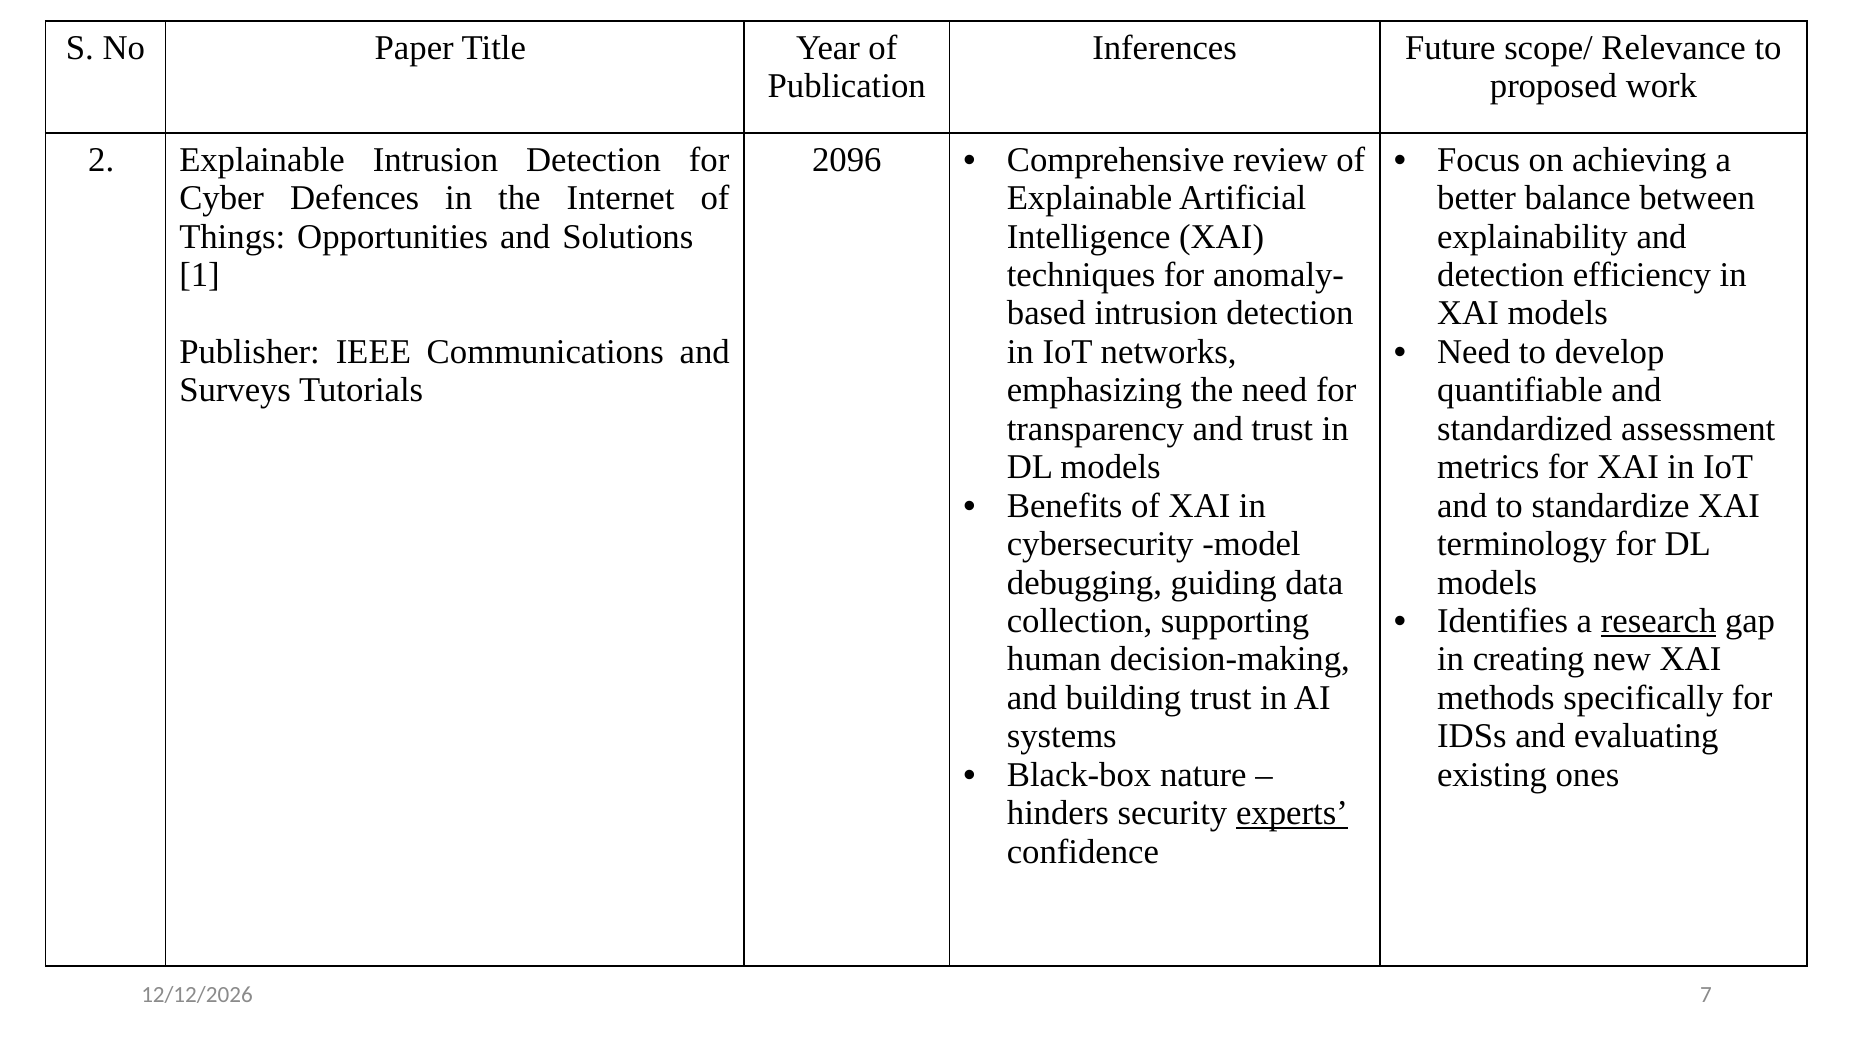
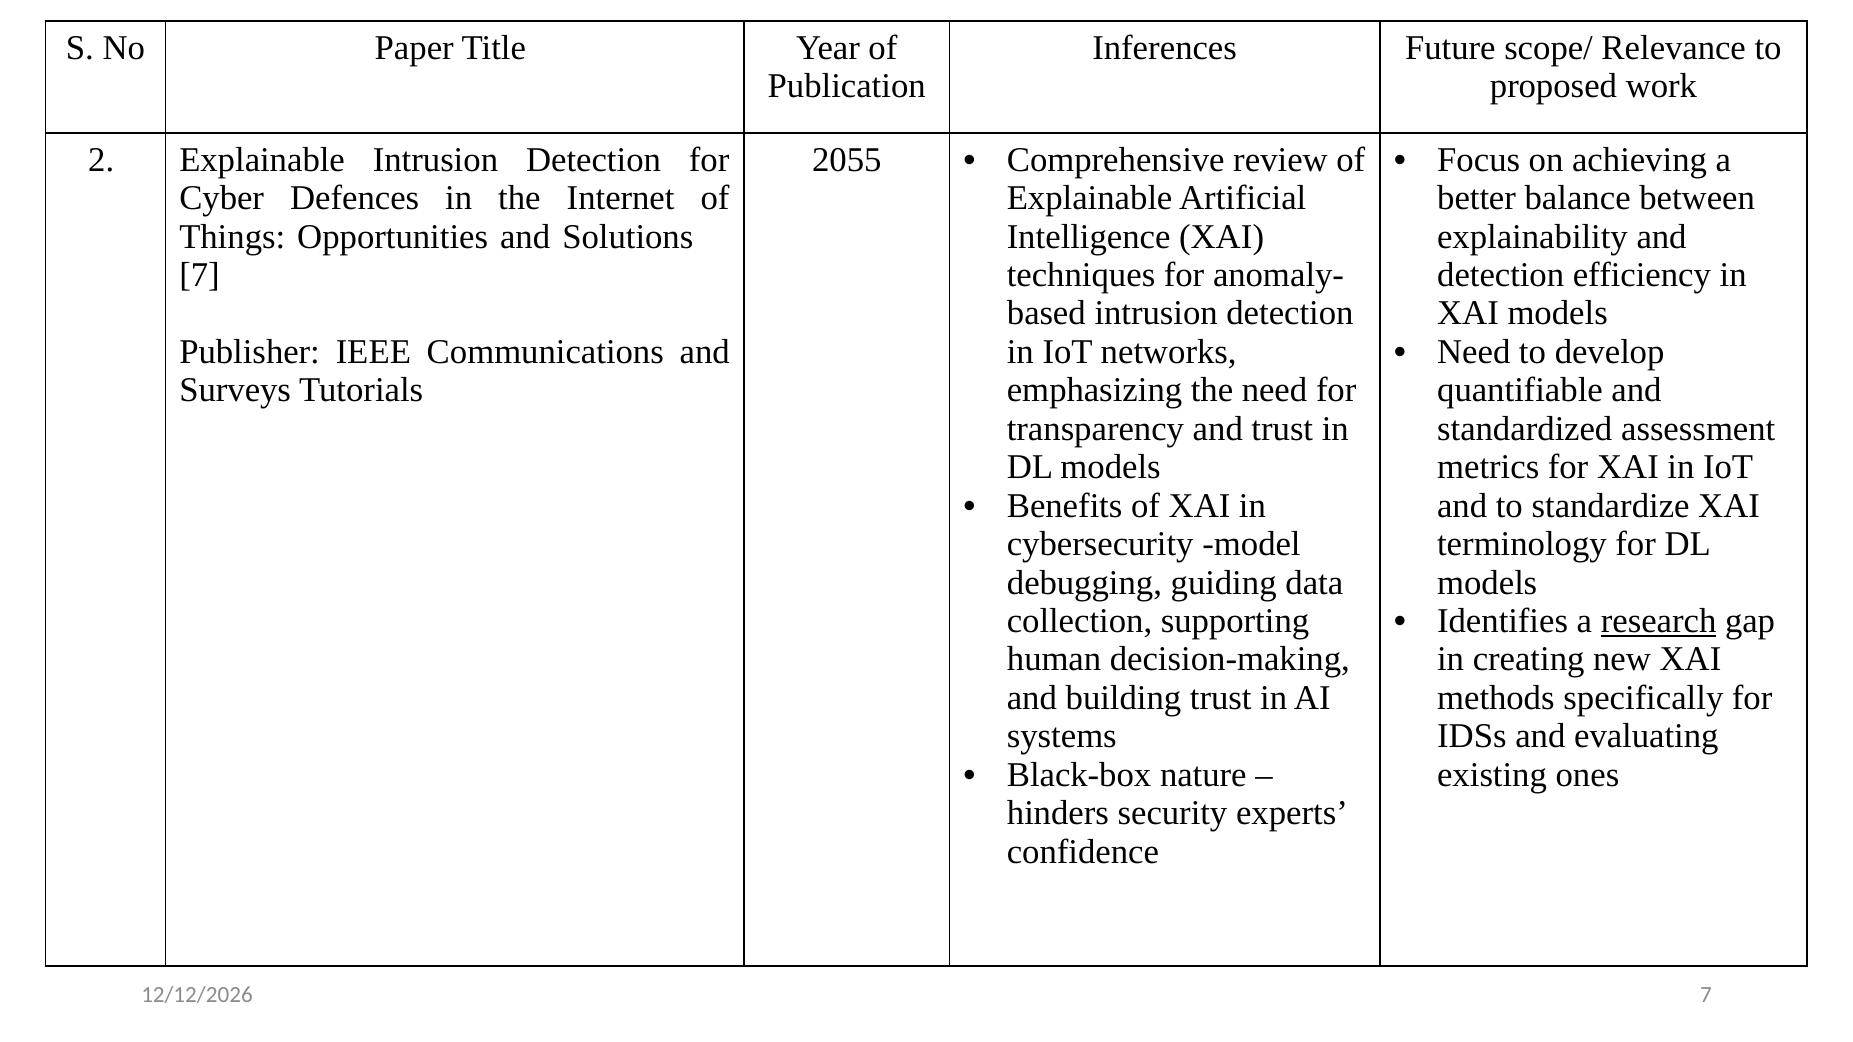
2096: 2096 -> 2055
1 at (199, 275): 1 -> 7
experts underline: present -> none
